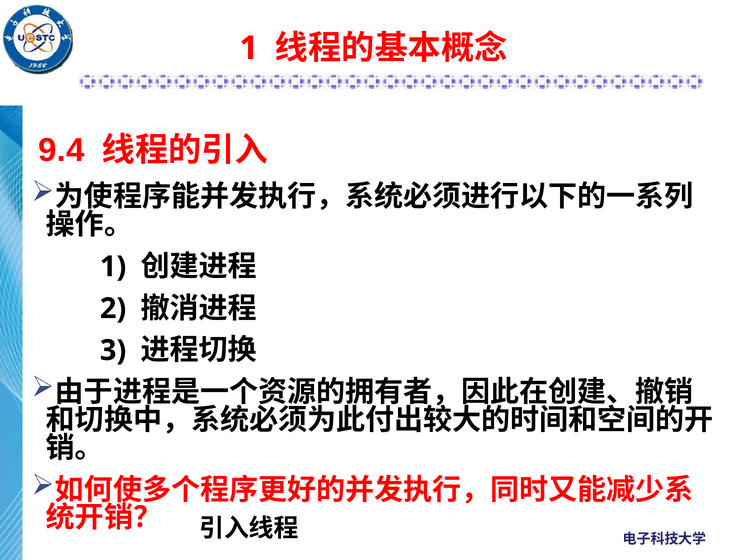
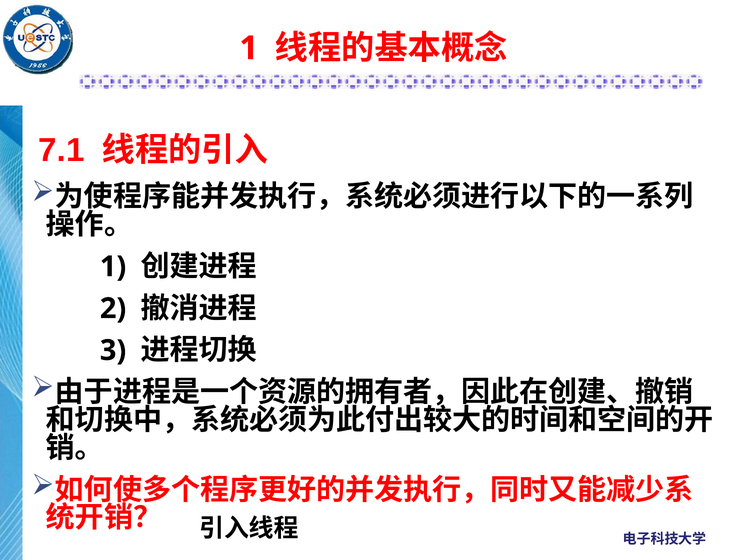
9.4: 9.4 -> 7.1
